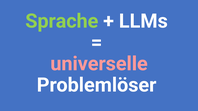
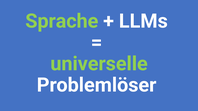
universelle colour: pink -> light green
